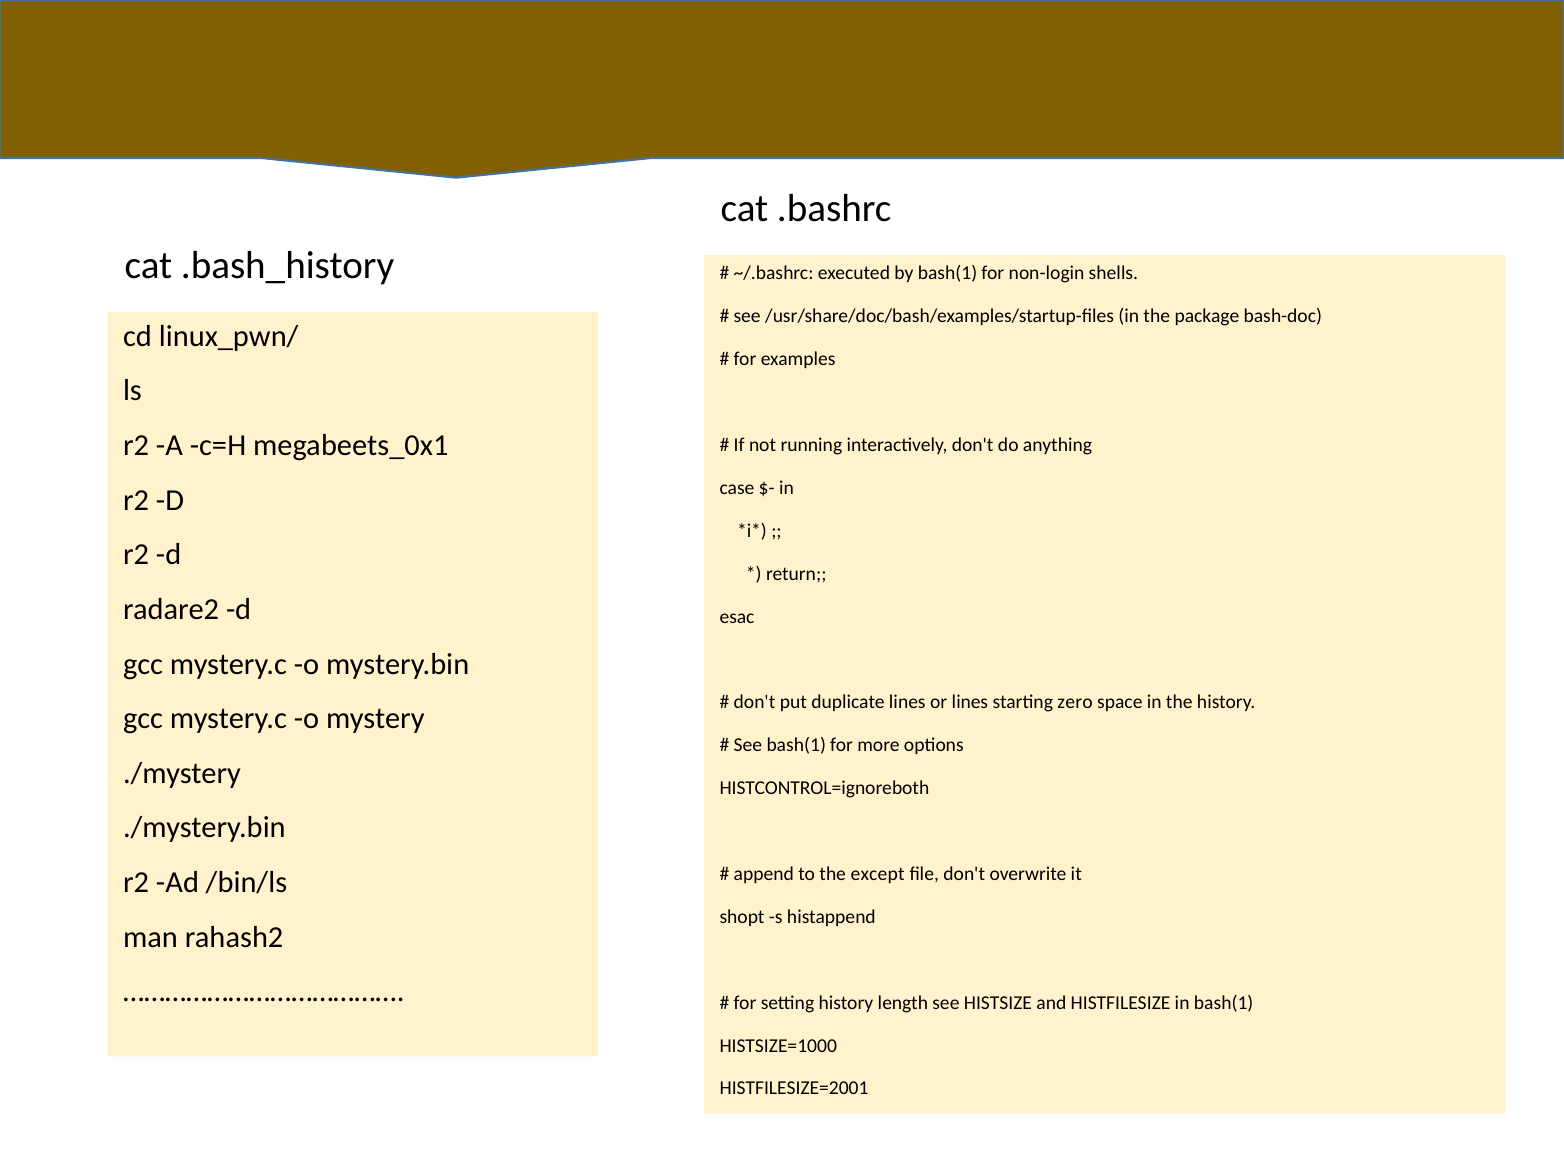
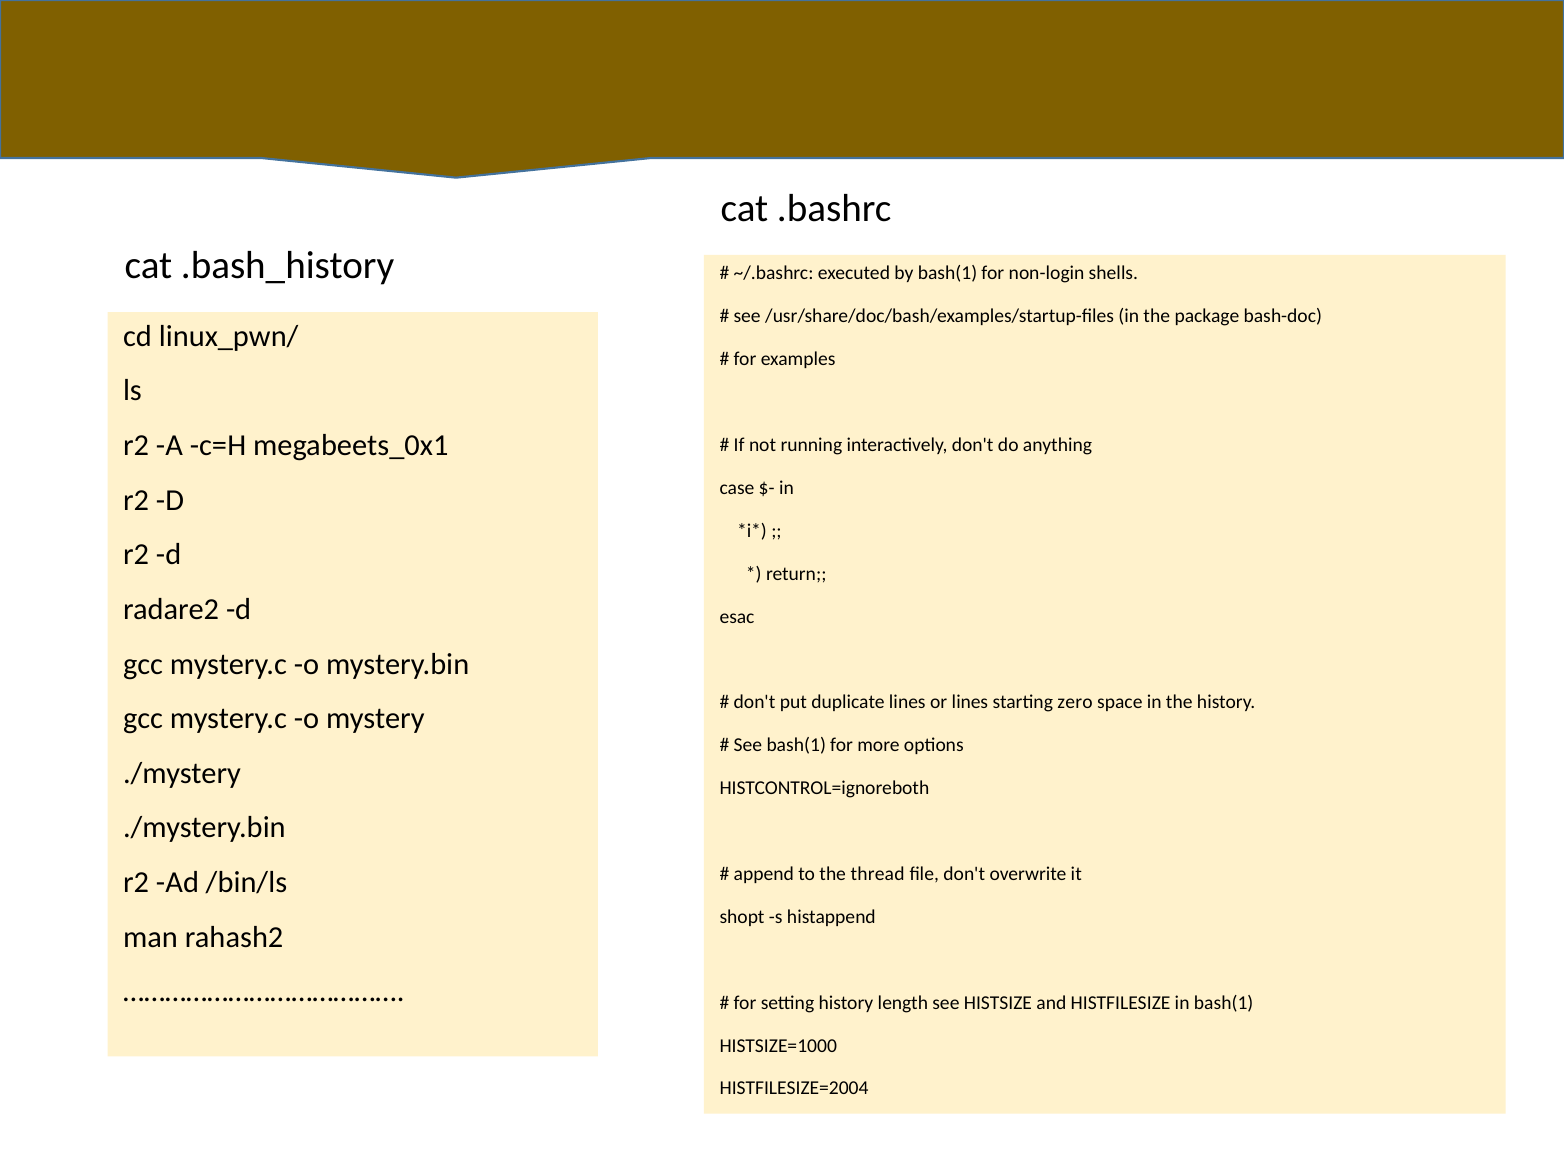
except: except -> thread
HISTFILESIZE=2001: HISTFILESIZE=2001 -> HISTFILESIZE=2004
